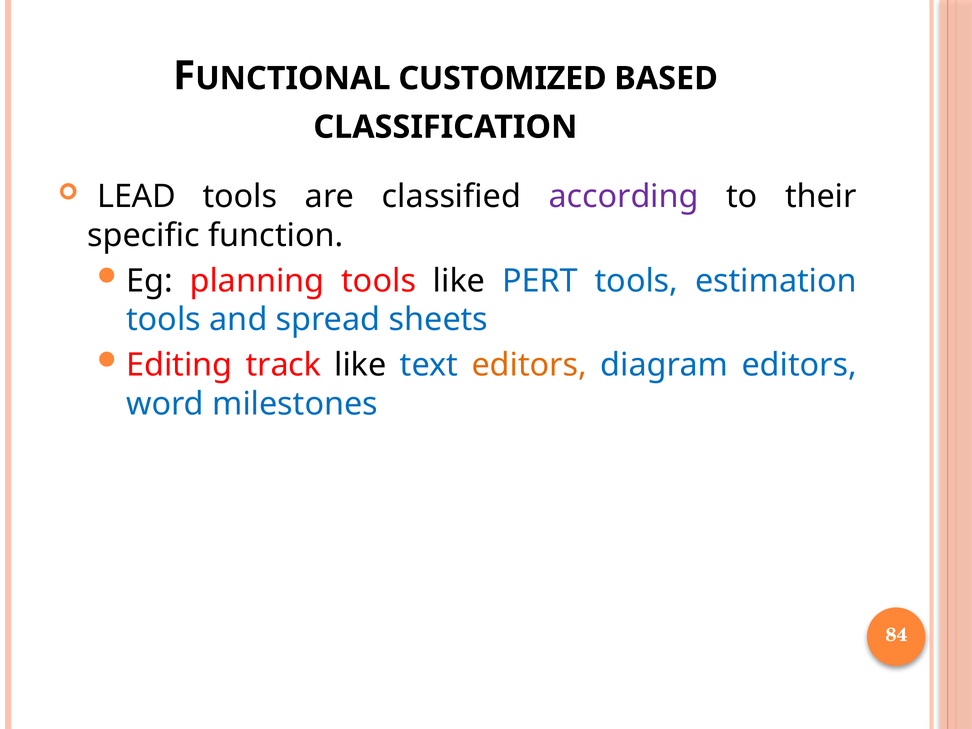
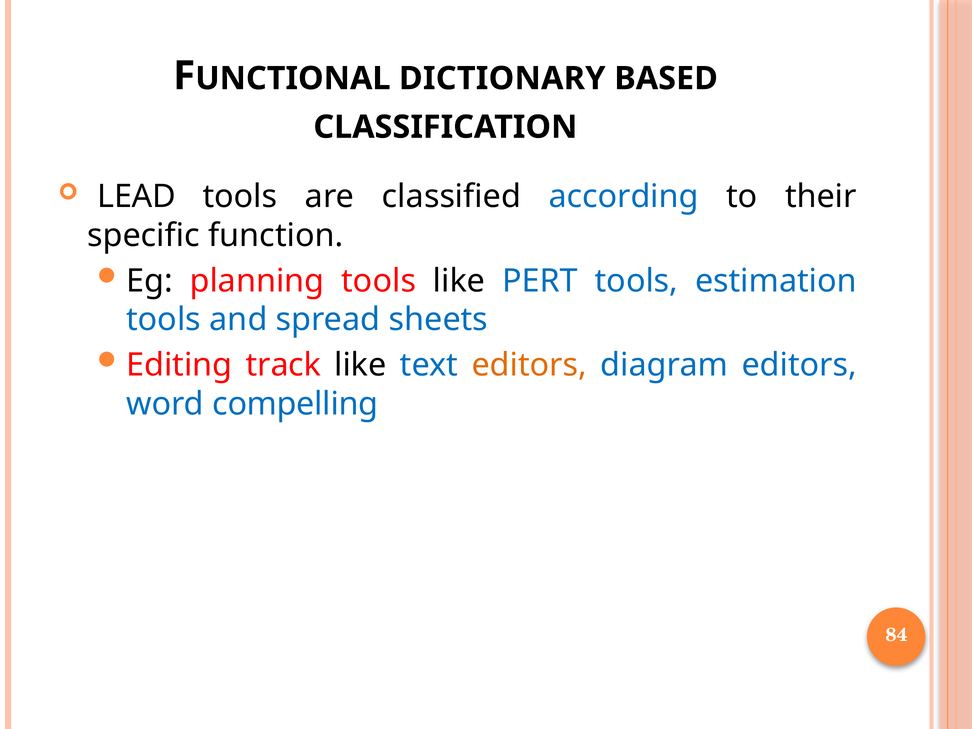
CUSTOMIZED: CUSTOMIZED -> DICTIONARY
according colour: purple -> blue
milestones: milestones -> compelling
